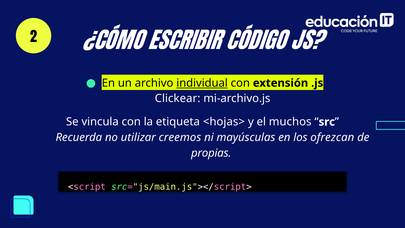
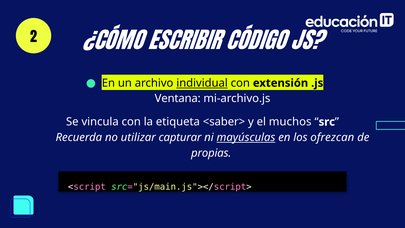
Clickear: Clickear -> Ventana
<hojas>: <hojas> -> <saber>
creemos: creemos -> capturar
mayúsculas underline: none -> present
